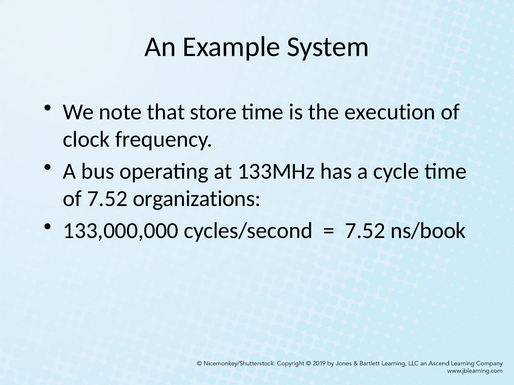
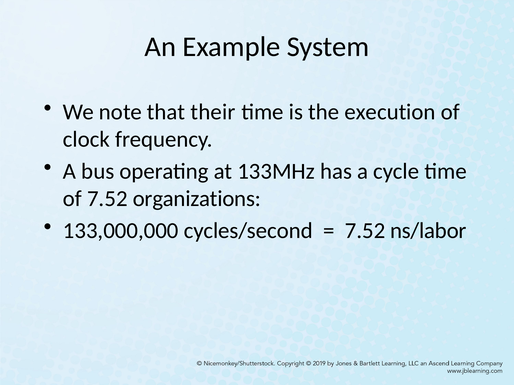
store: store -> their
ns/book: ns/book -> ns/labor
